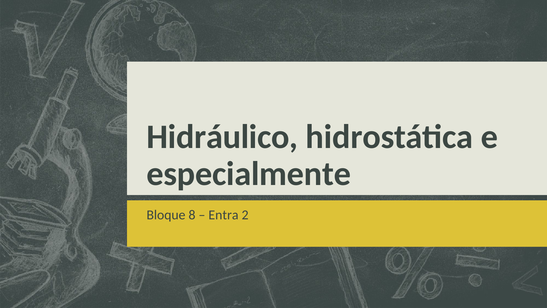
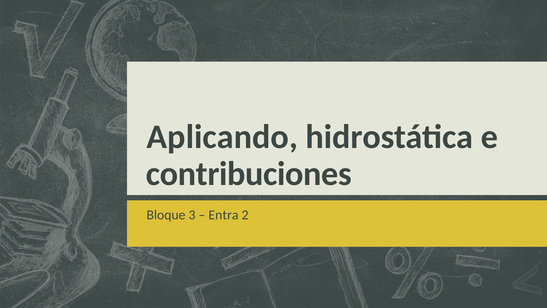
Hidráulico: Hidráulico -> Aplicando
especialmente: especialmente -> contribuciones
8: 8 -> 3
